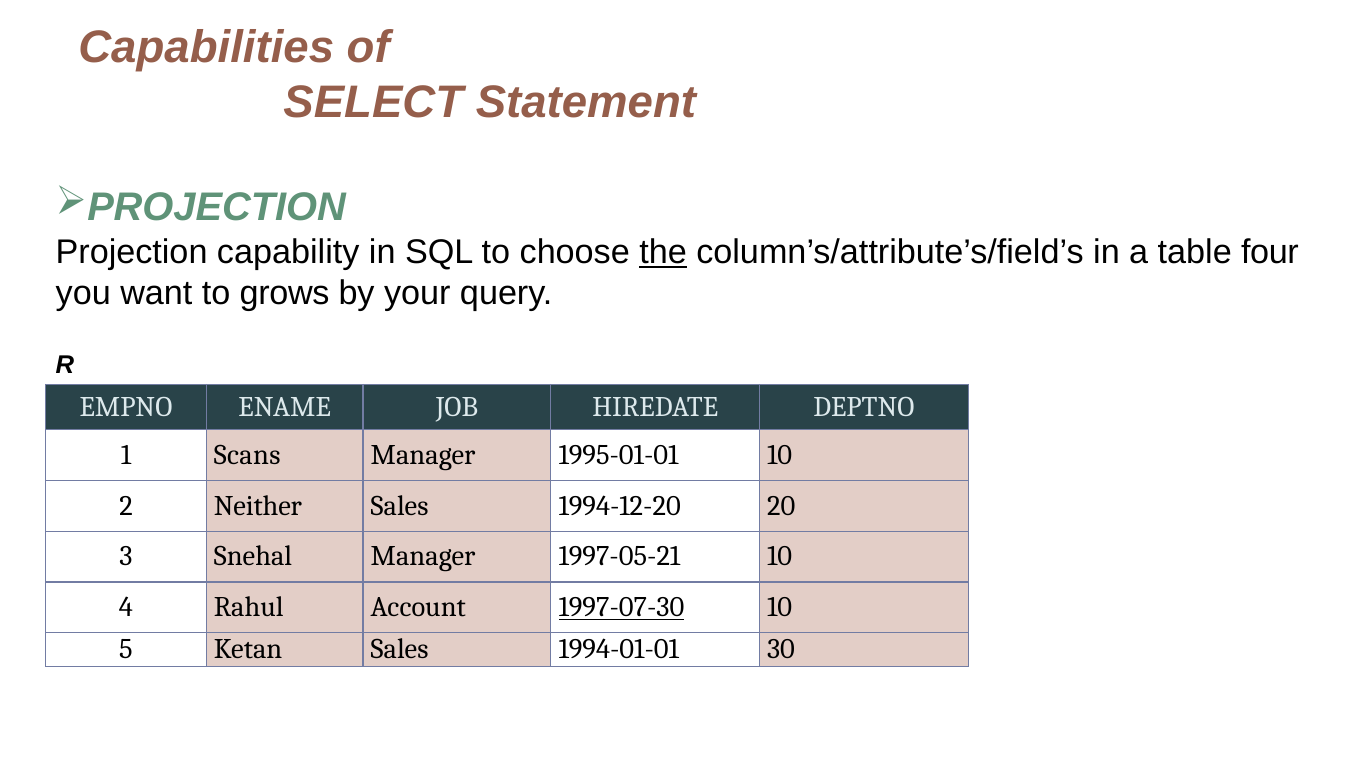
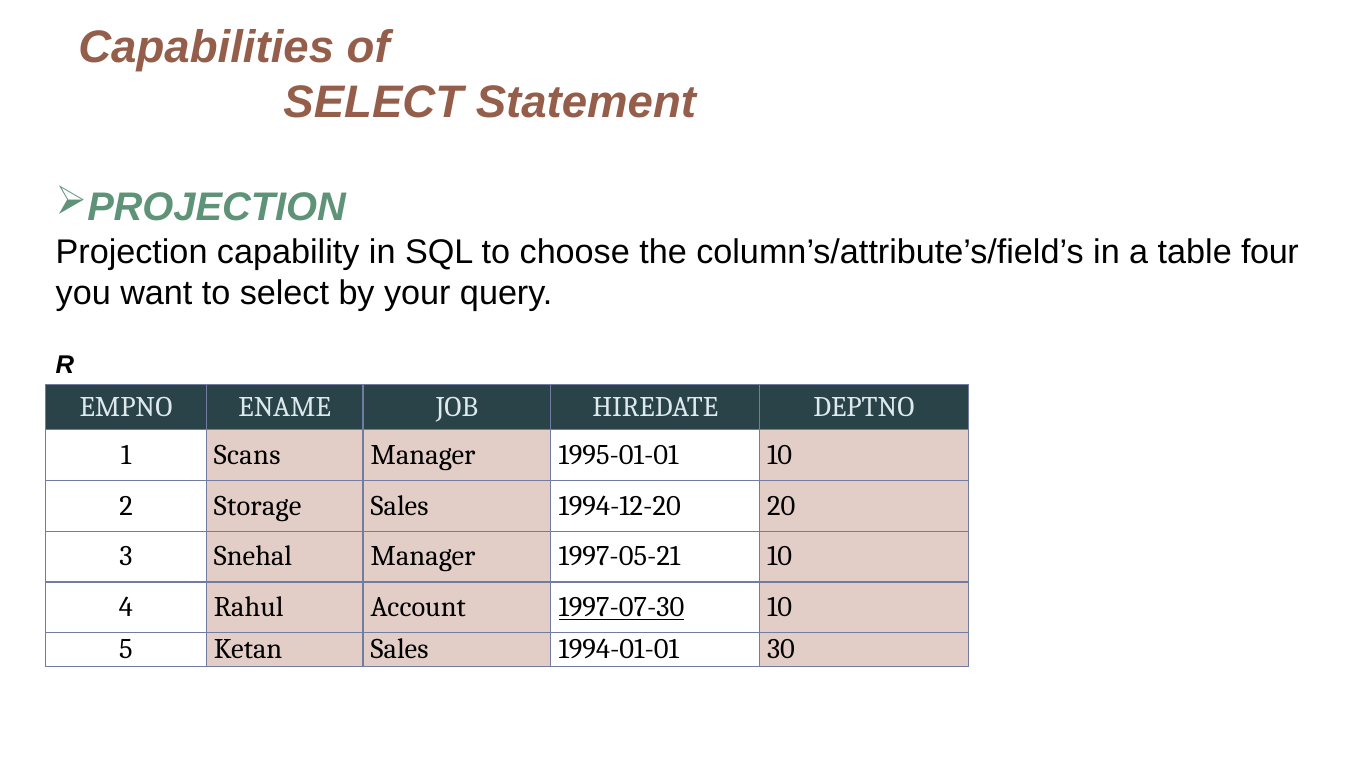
the underline: present -> none
to grows: grows -> select
Neither: Neither -> Storage
